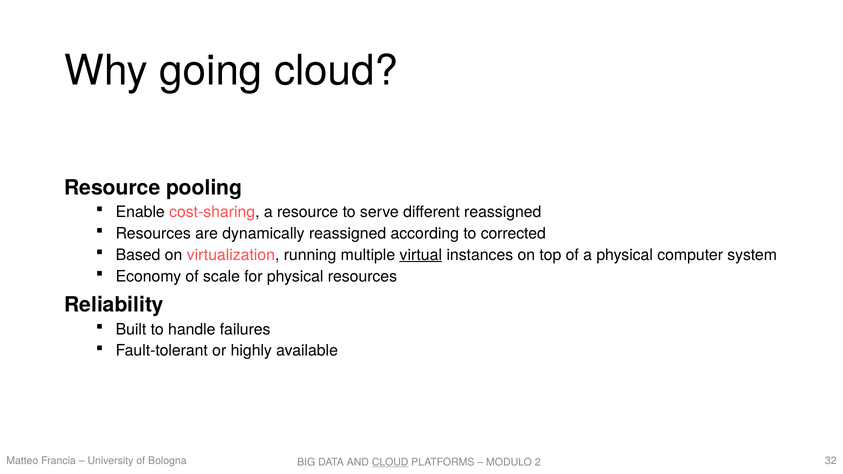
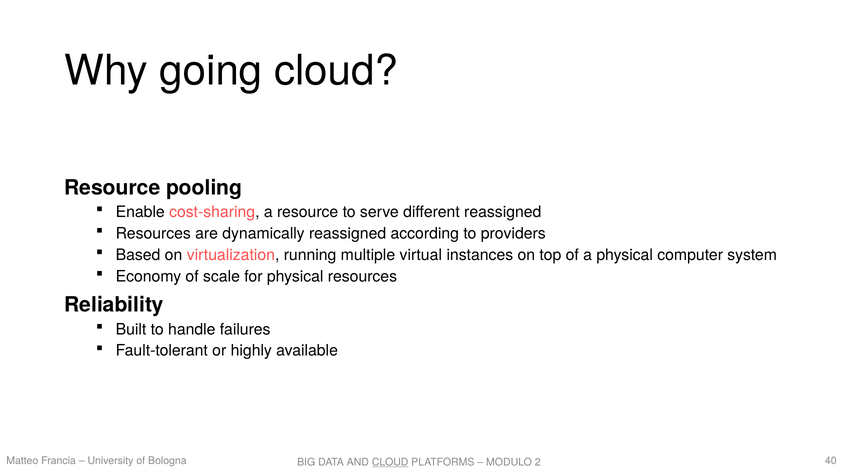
corrected: corrected -> providers
virtual underline: present -> none
32: 32 -> 40
